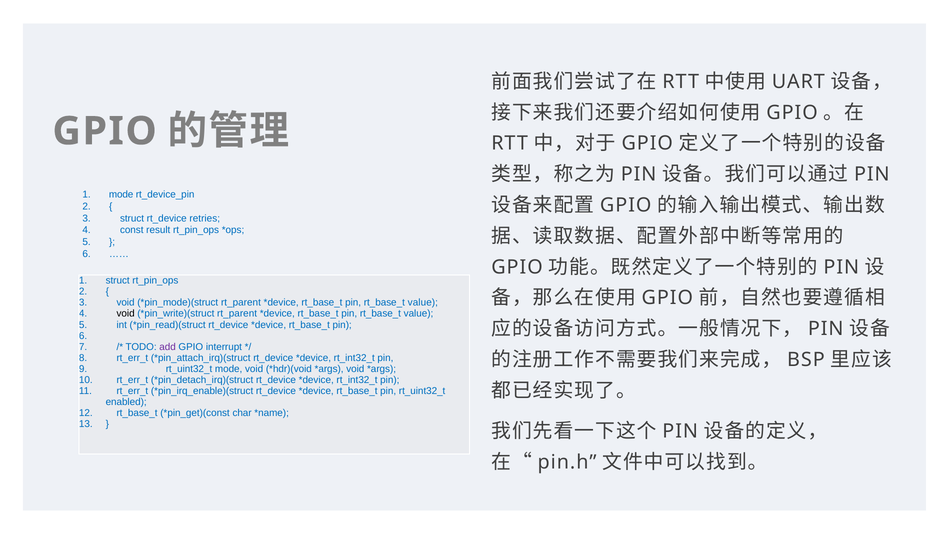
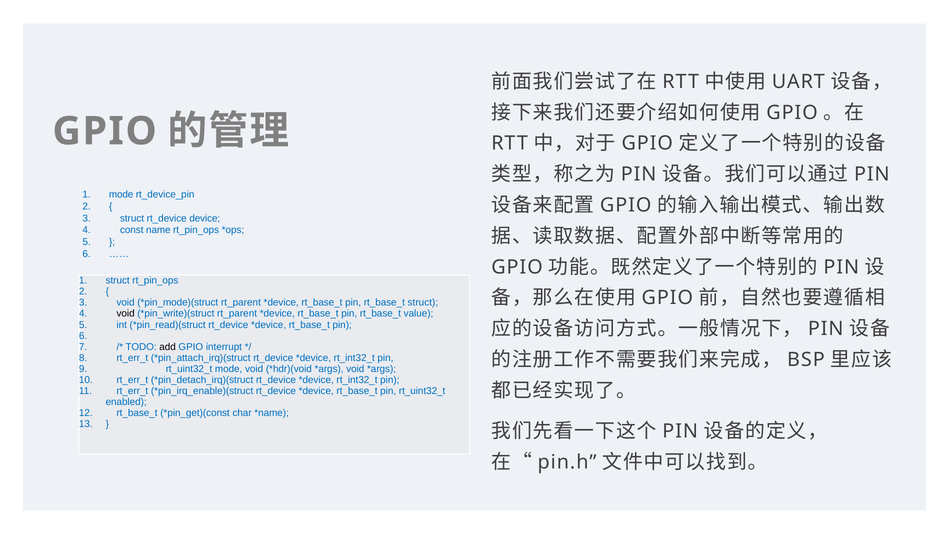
retries: retries -> device
result: result -> name
value at (423, 303): value -> struct
add colour: purple -> black
